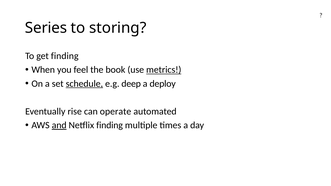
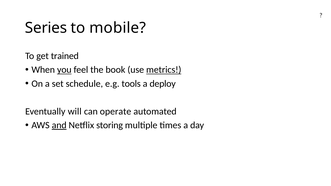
storing: storing -> mobile
get finding: finding -> trained
you underline: none -> present
schedule underline: present -> none
deep: deep -> tools
rise: rise -> will
Netflix finding: finding -> storing
